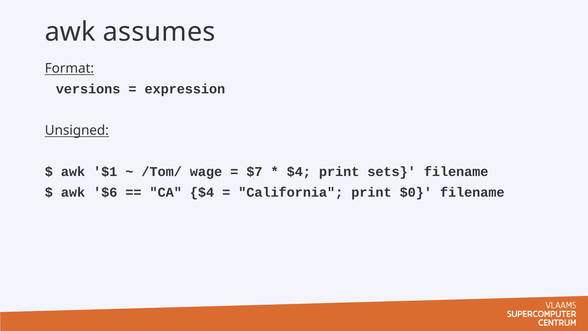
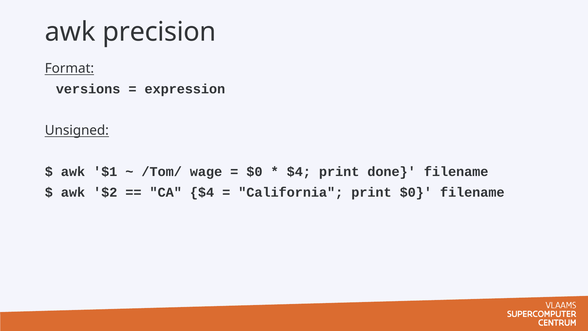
assumes: assumes -> precision
$7 at (254, 172): $7 -> $0
sets: sets -> done
$6: $6 -> $2
